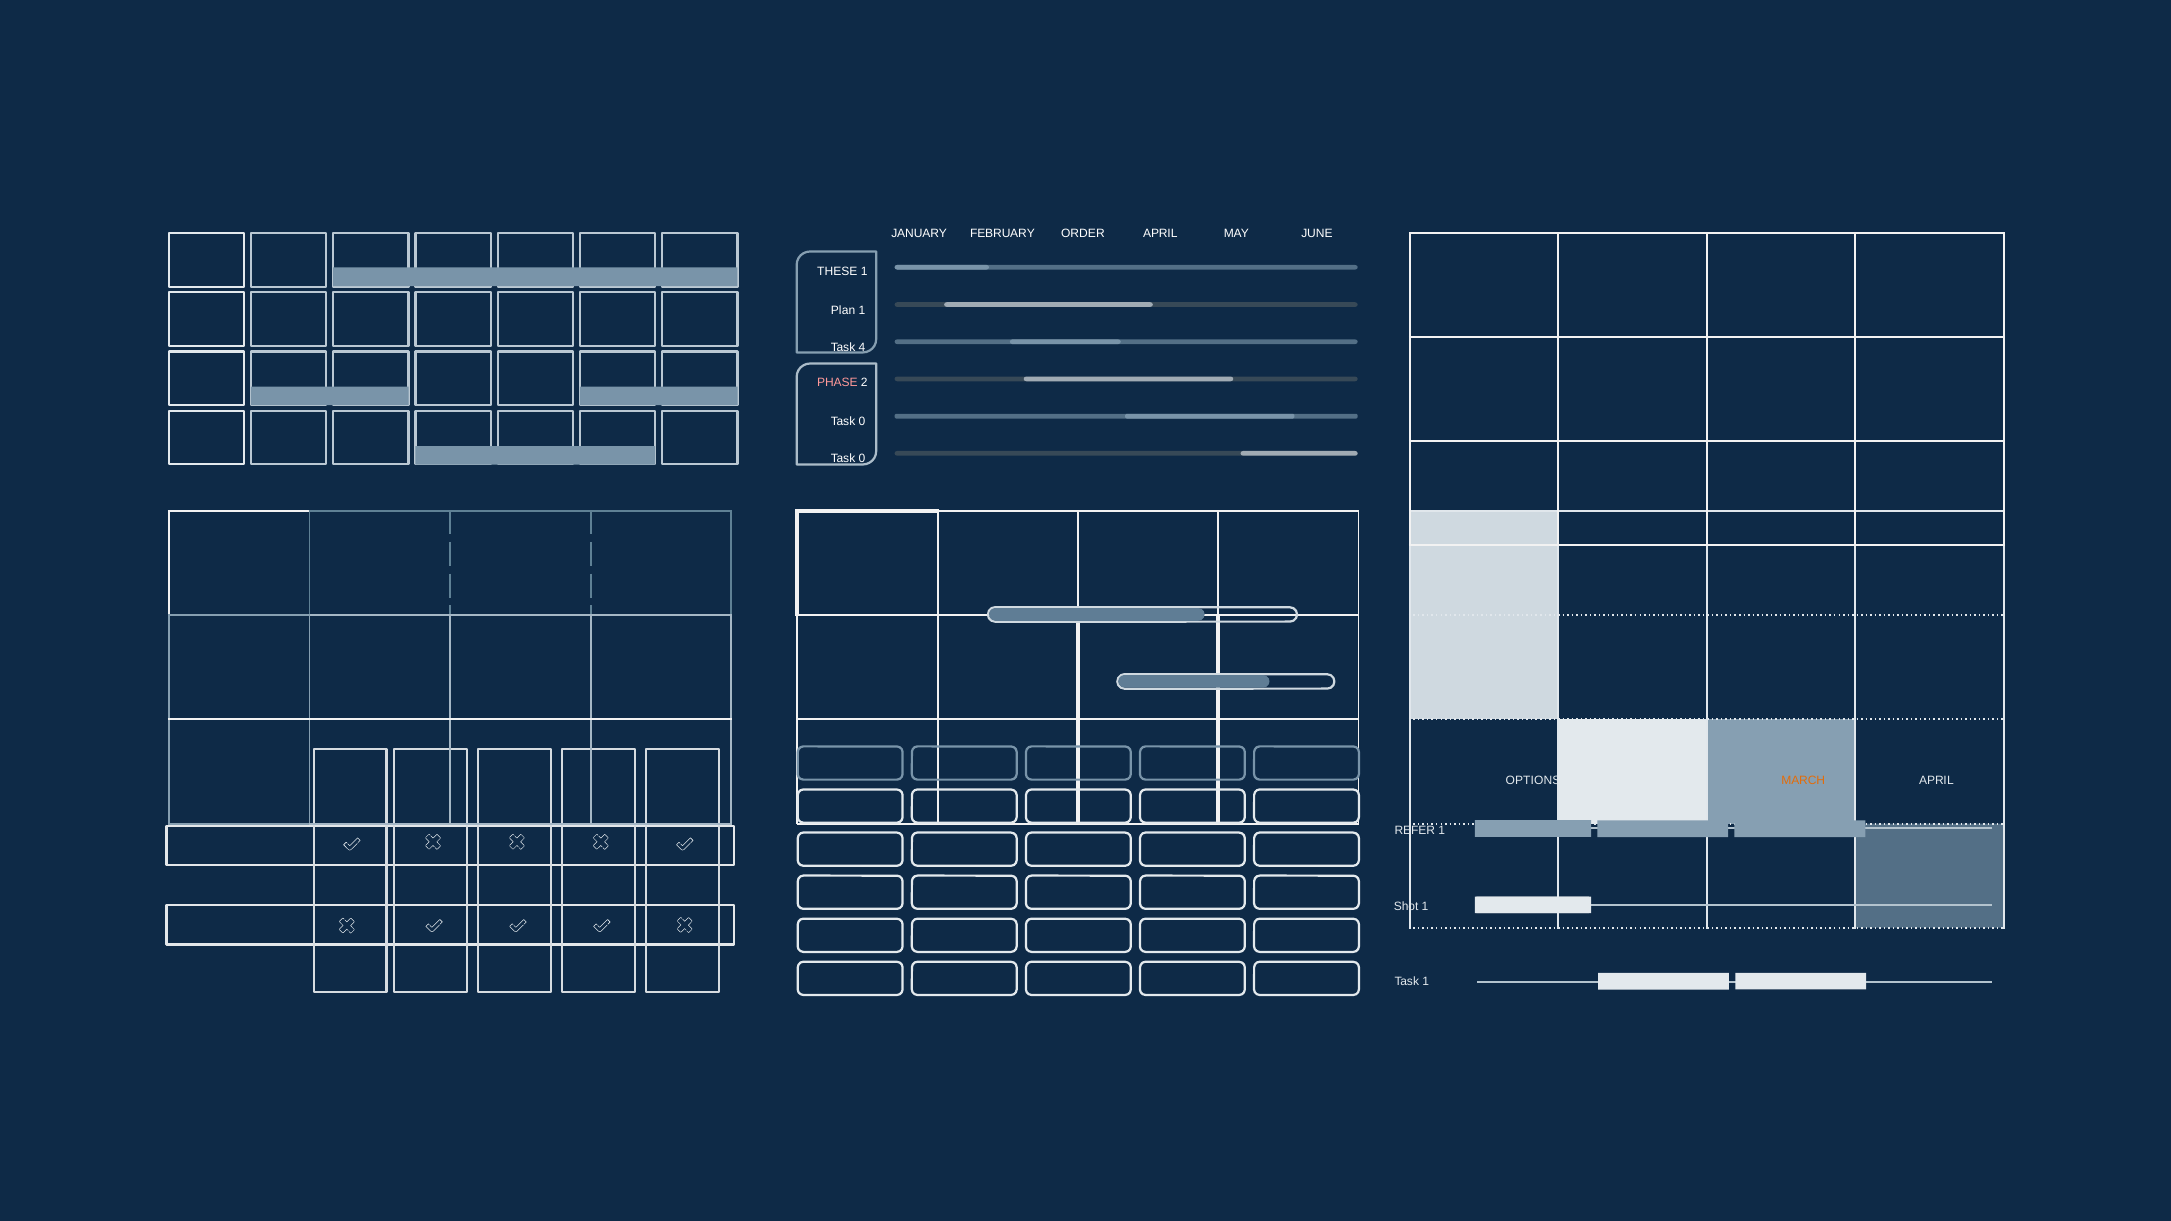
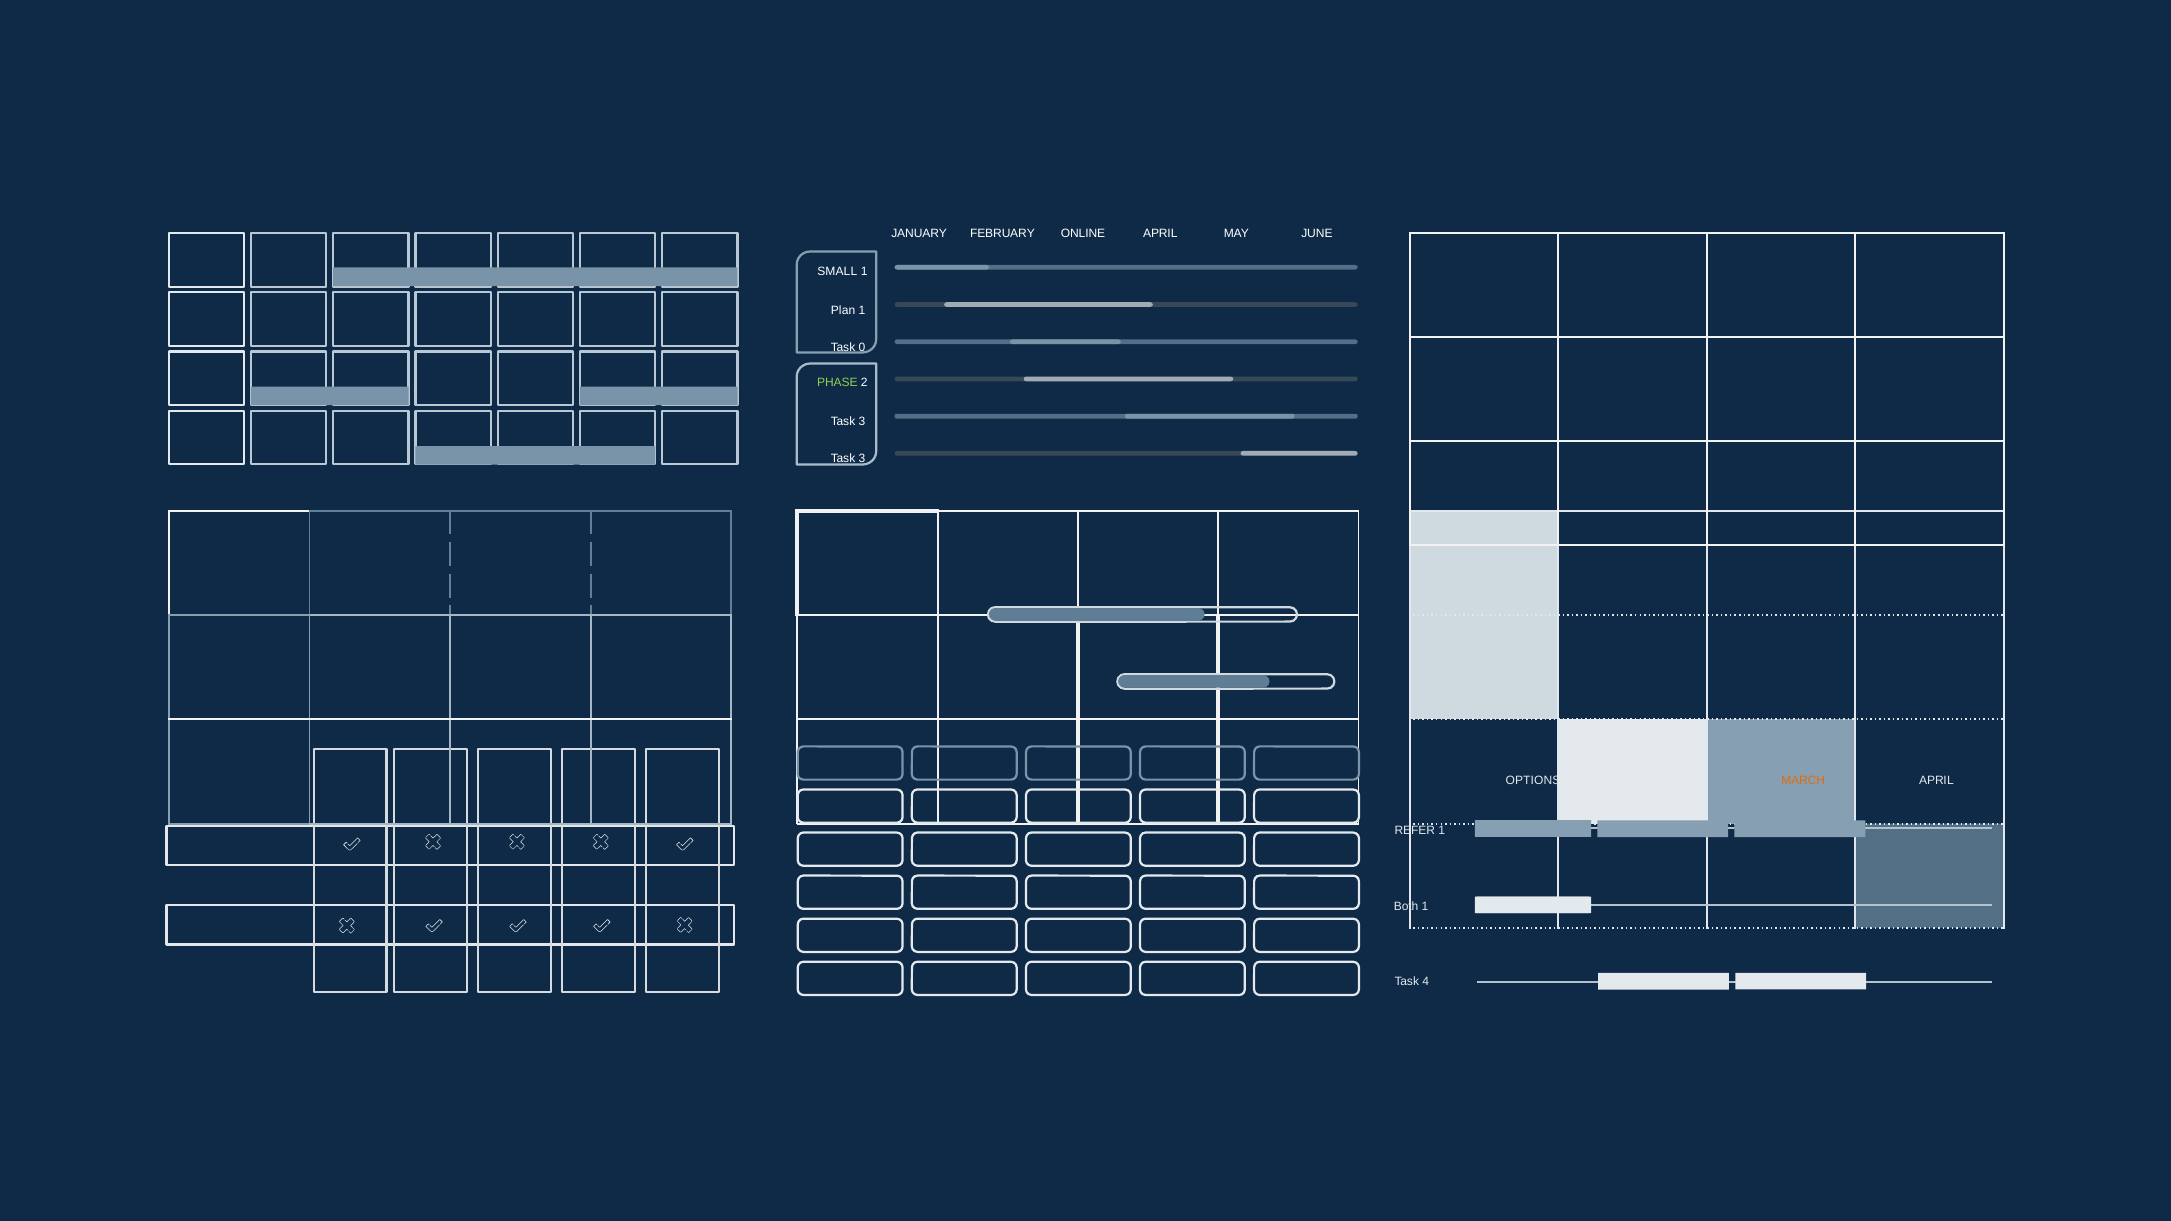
ORDER: ORDER -> ONLINE
THESE: THESE -> SMALL
4: 4 -> 0
PHASE colour: pink -> light green
0 at (862, 422): 0 -> 3
0 at (862, 459): 0 -> 3
Shot: Shot -> Both
Task 1: 1 -> 4
